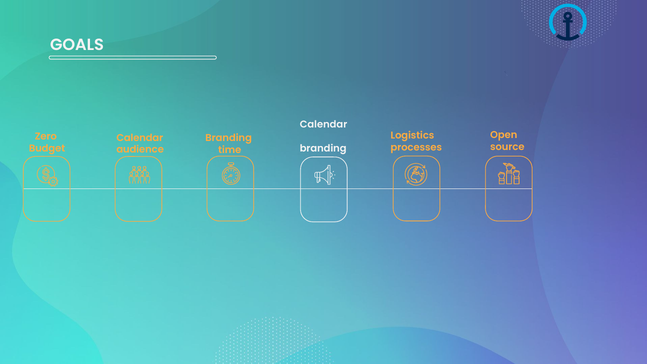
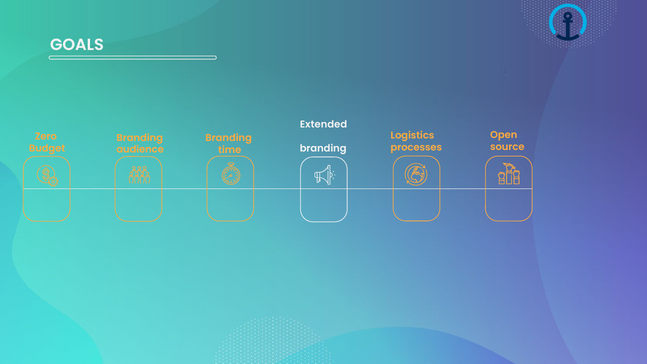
Calendar at (324, 125): Calendar -> Extended
Calendar at (140, 138): Calendar -> Branding
